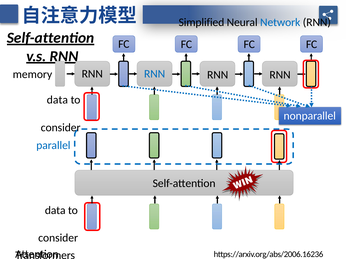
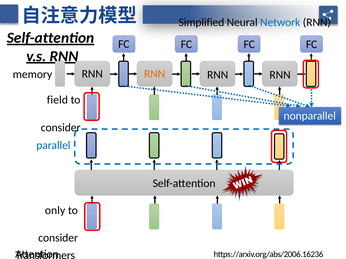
RNN at (155, 74) colour: blue -> orange
data at (57, 100): data -> field
data at (55, 211): data -> only
